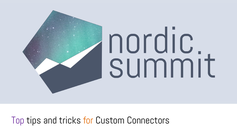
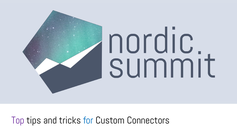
for colour: orange -> blue
